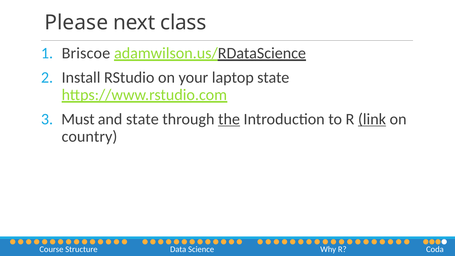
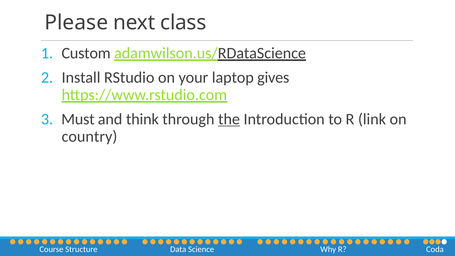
Briscoe: Briscoe -> Custom
laptop state: state -> gives
and state: state -> think
link underline: present -> none
